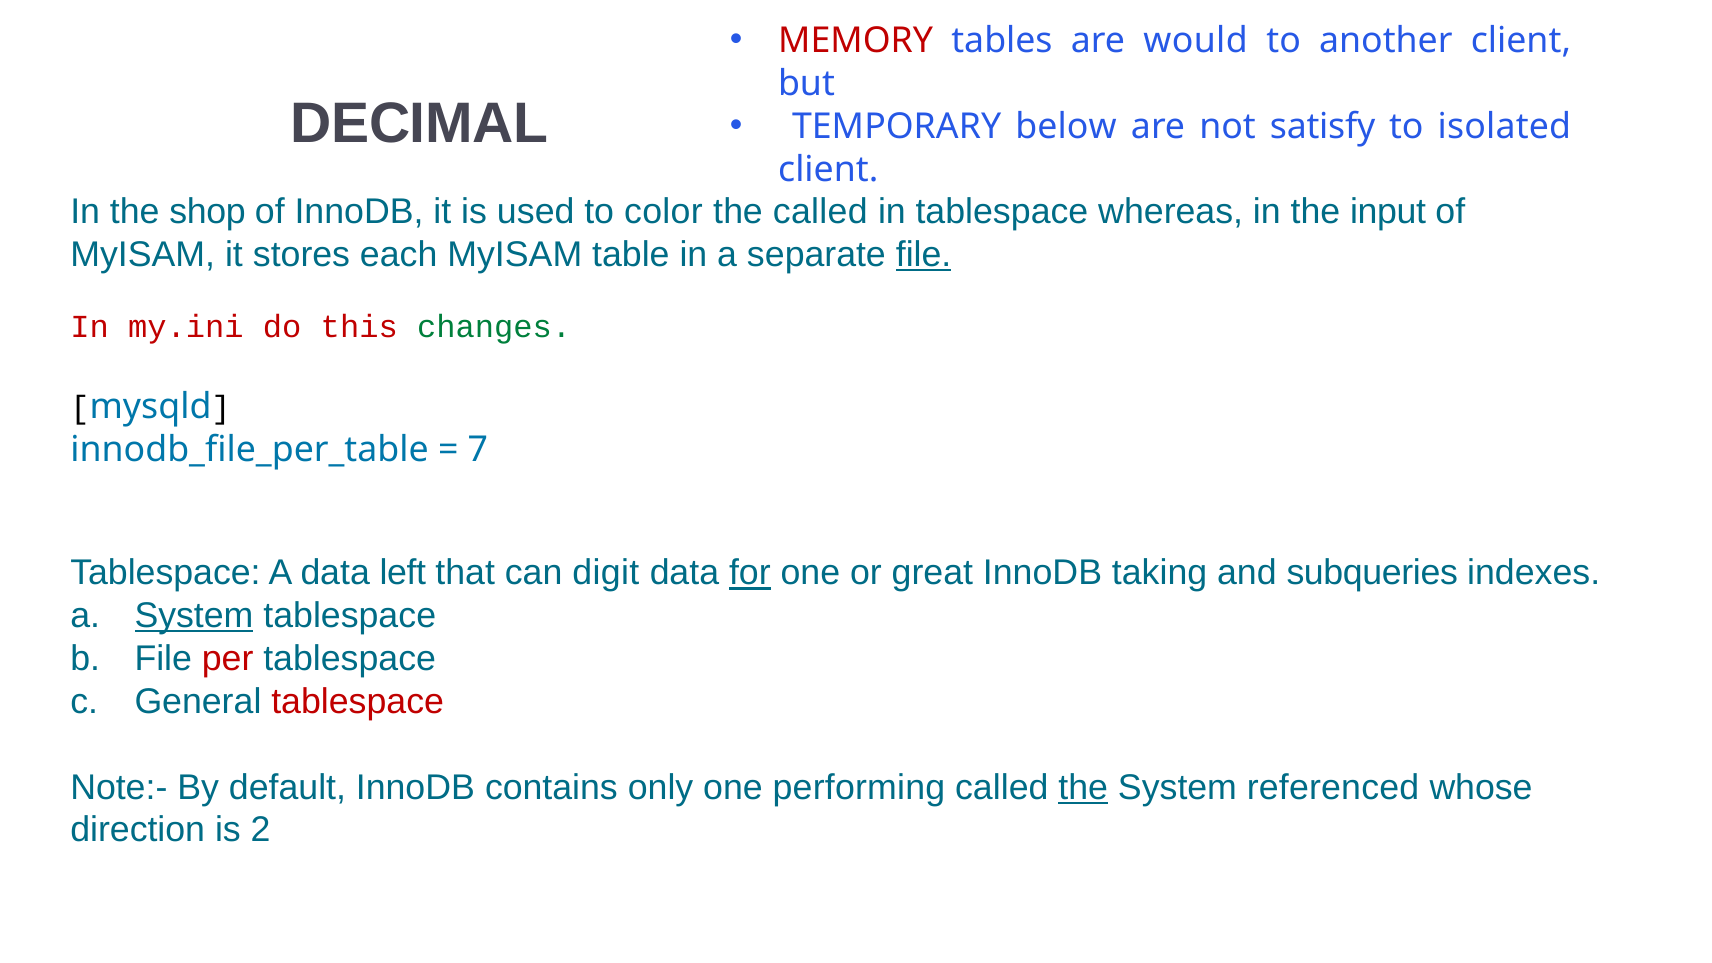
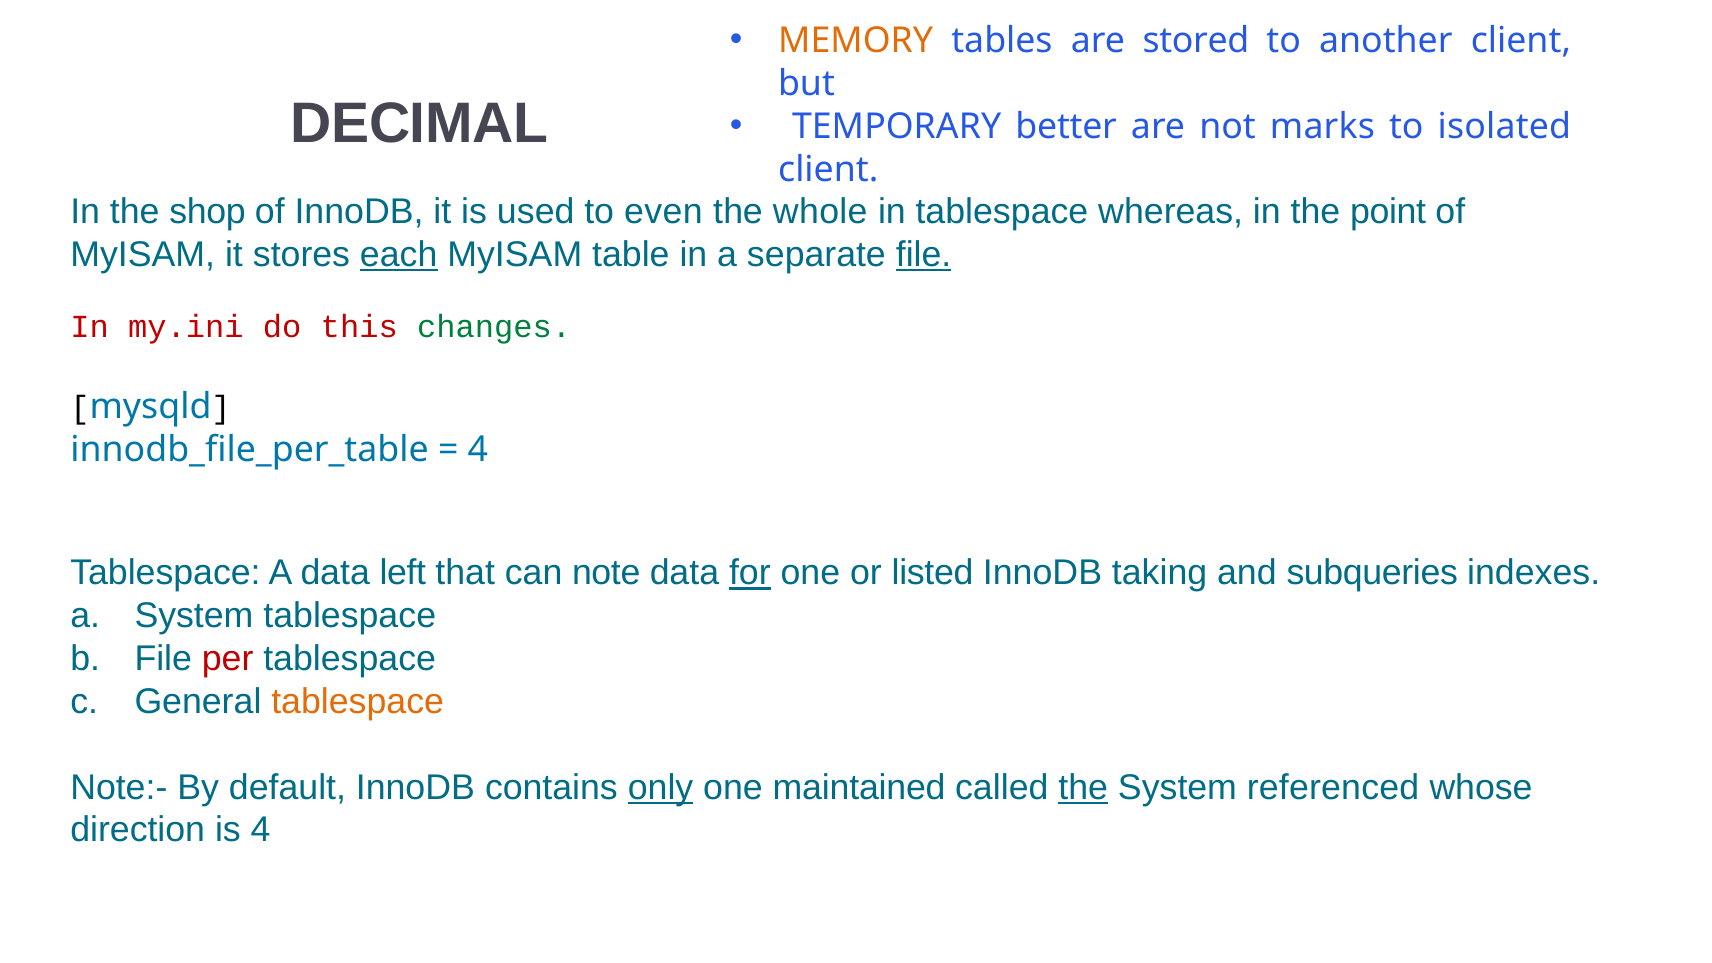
MEMORY colour: red -> orange
would: would -> stored
below: below -> better
satisfy: satisfy -> marks
color: color -> even
the called: called -> whole
input: input -> point
each underline: none -> present
7 at (478, 450): 7 -> 4
digit: digit -> note
great: great -> listed
System at (194, 616) underline: present -> none
tablespace at (358, 702) colour: red -> orange
only underline: none -> present
performing: performing -> maintained
is 2: 2 -> 4
